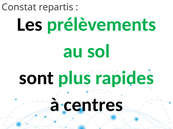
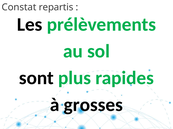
centres: centres -> grosses
